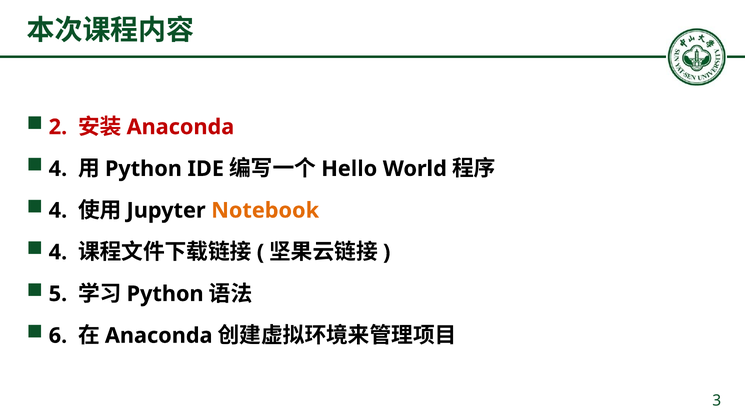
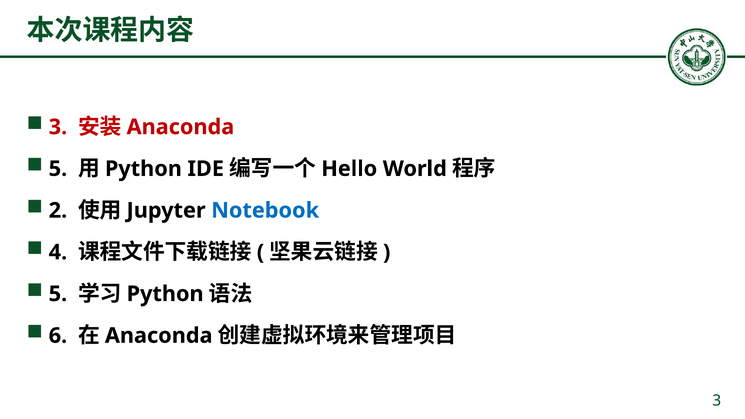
2 at (58, 127): 2 -> 3
4 at (58, 169): 4 -> 5
4 at (58, 210): 4 -> 2
Notebook colour: orange -> blue
